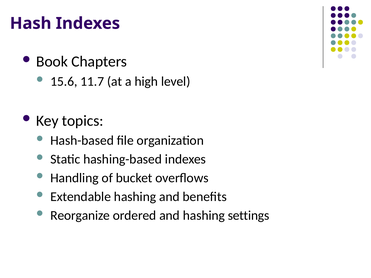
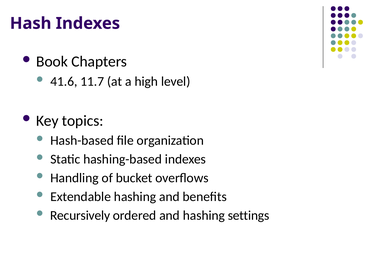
15.6: 15.6 -> 41.6
Reorganize: Reorganize -> Recursively
